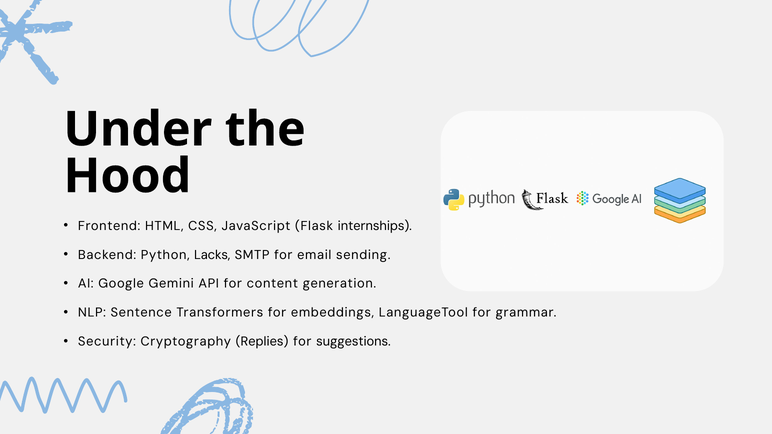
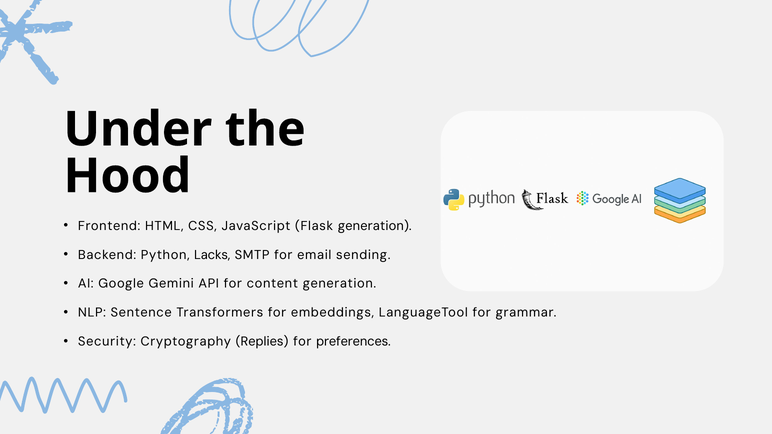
Flask internships: internships -> generation
suggestions: suggestions -> preferences
